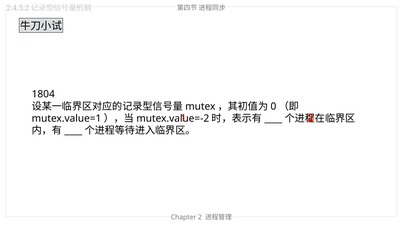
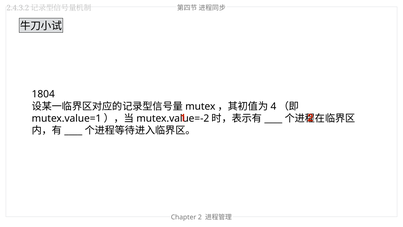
0: 0 -> 4
